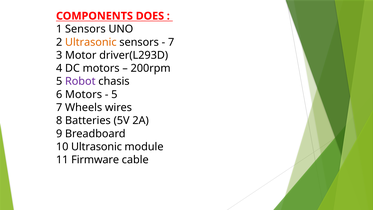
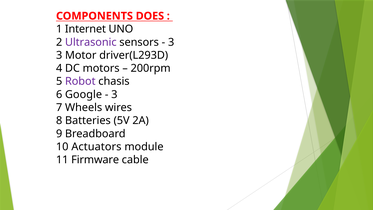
1 Sensors: Sensors -> Internet
Ultrasonic at (91, 42) colour: orange -> purple
7 at (171, 42): 7 -> 3
6 Motors: Motors -> Google
5 at (114, 94): 5 -> 3
10 Ultrasonic: Ultrasonic -> Actuators
